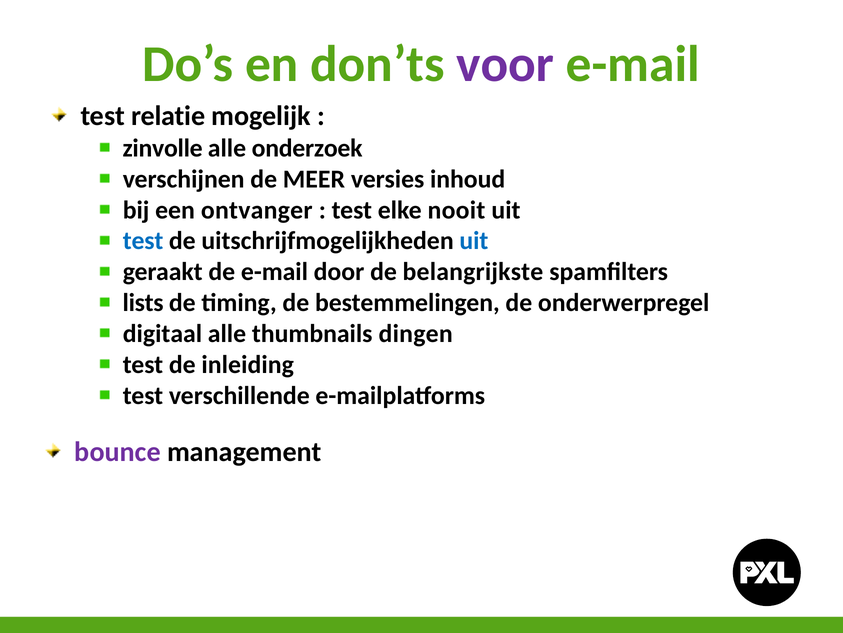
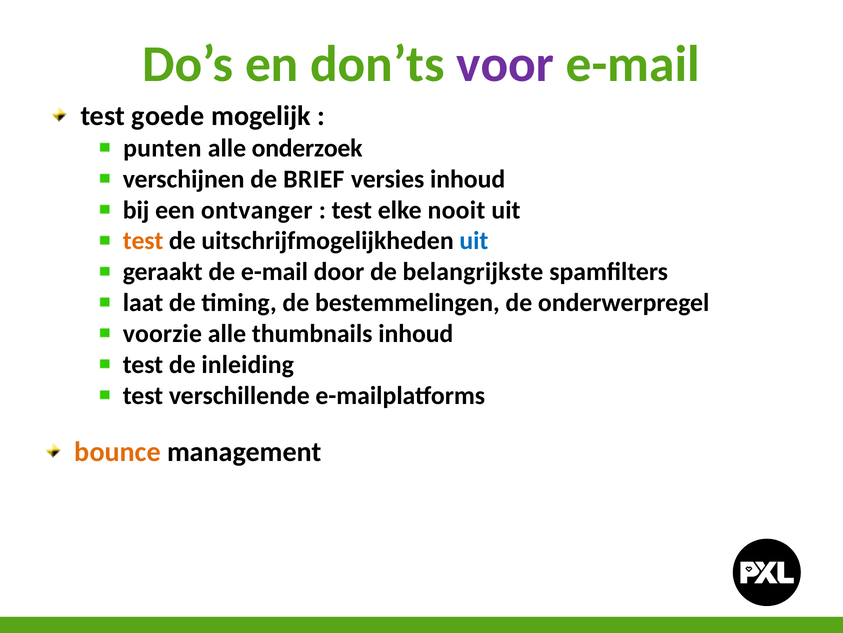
relatie: relatie -> goede
zinvolle: zinvolle -> punten
MEER: MEER -> BRIEF
test at (143, 241) colour: blue -> orange
lists: lists -> laat
digitaal: digitaal -> voorzie
thumbnails dingen: dingen -> inhoud
bounce colour: purple -> orange
